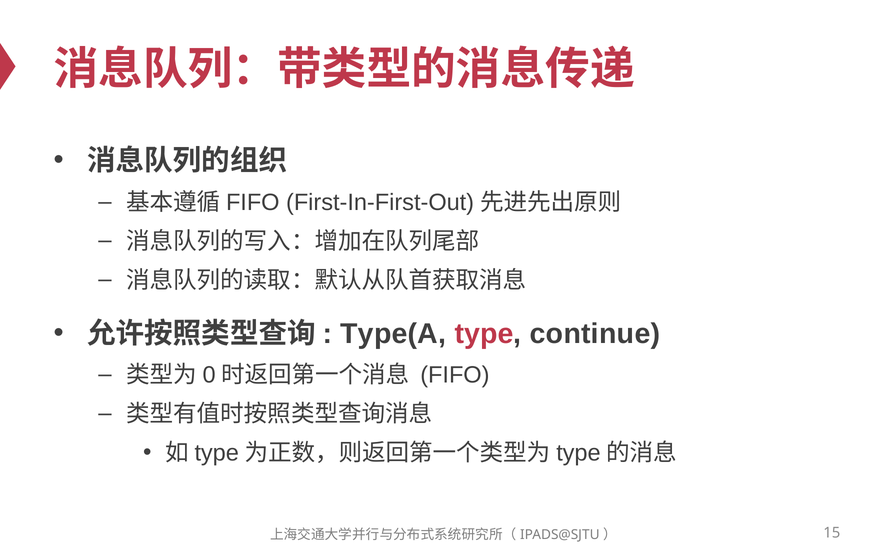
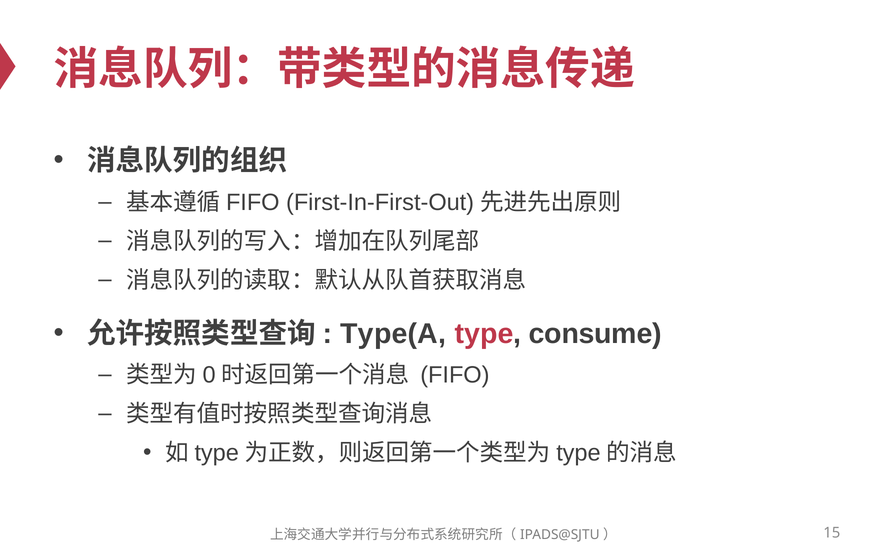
continue: continue -> consume
